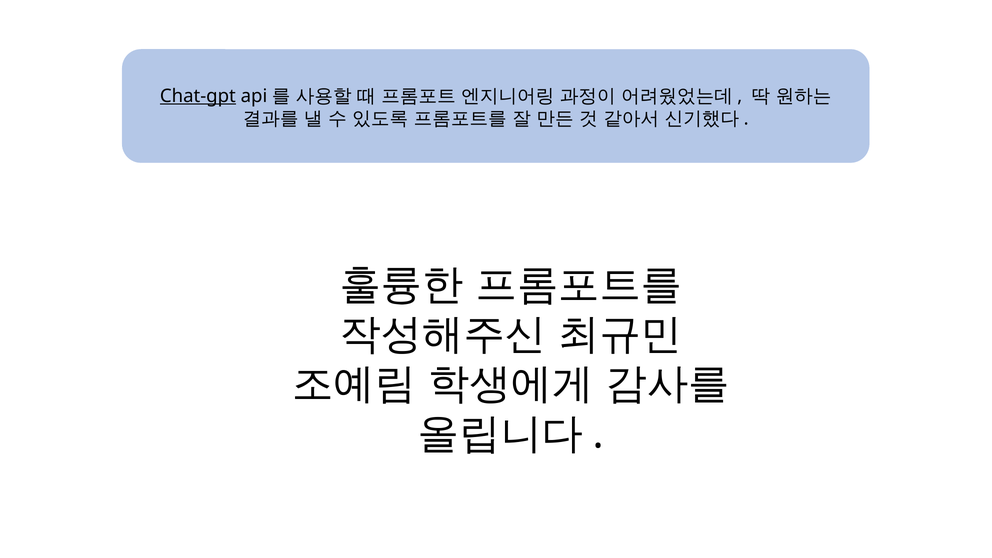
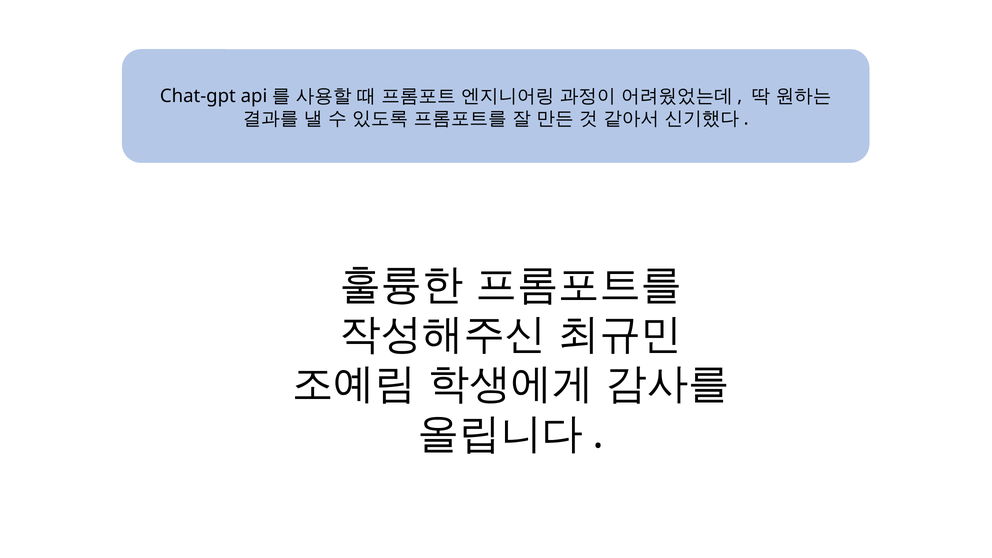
Chat-gpt underline: present -> none
